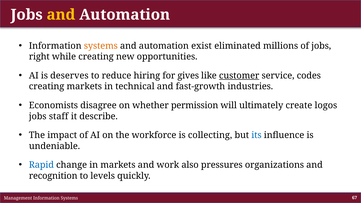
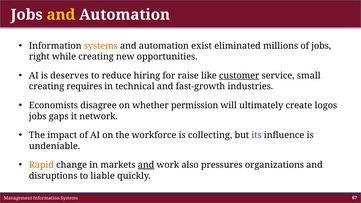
gives: gives -> raise
codes: codes -> small
creating markets: markets -> requires
staff: staff -> gaps
describe: describe -> network
its colour: blue -> purple
Rapid colour: blue -> orange
and at (146, 165) underline: none -> present
recognition: recognition -> disruptions
levels: levels -> liable
